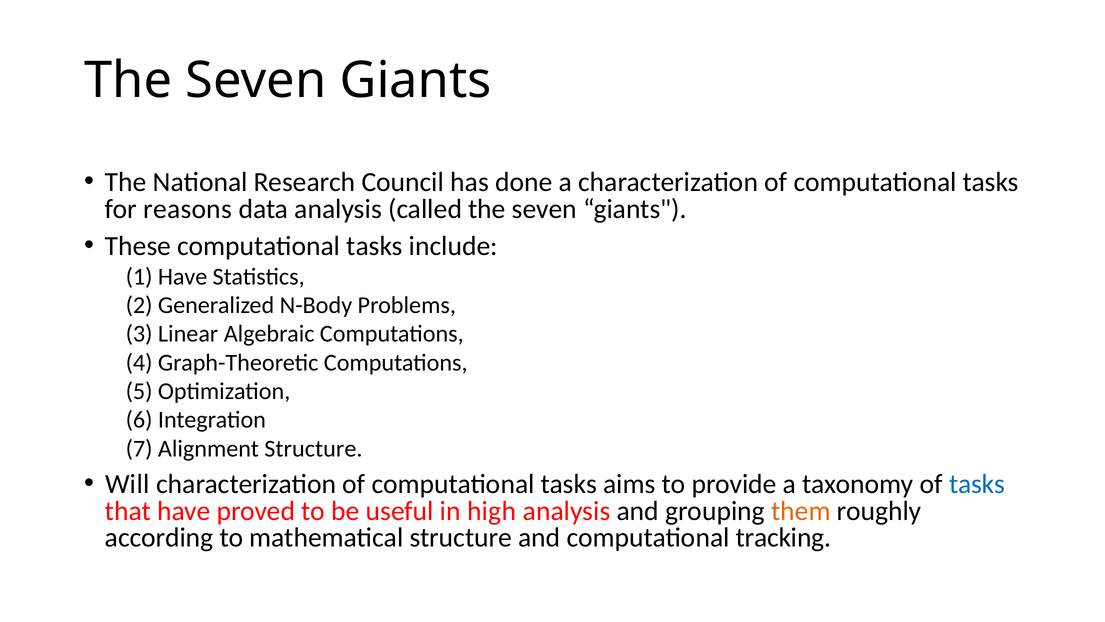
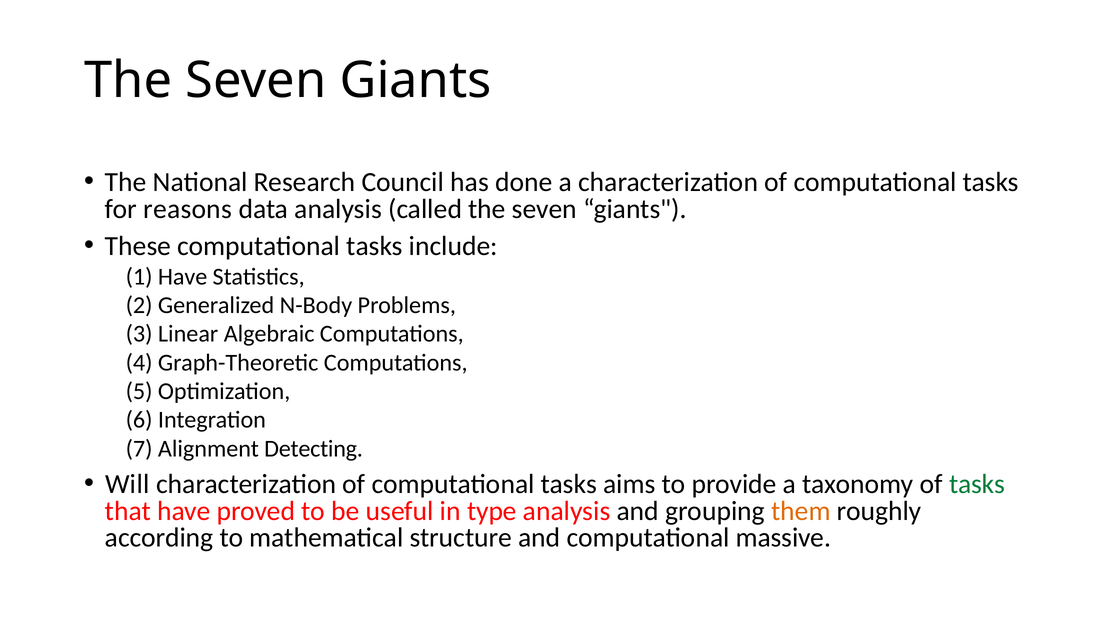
Alignment Structure: Structure -> Detecting
tasks at (977, 484) colour: blue -> green
high: high -> type
tracking: tracking -> massive
